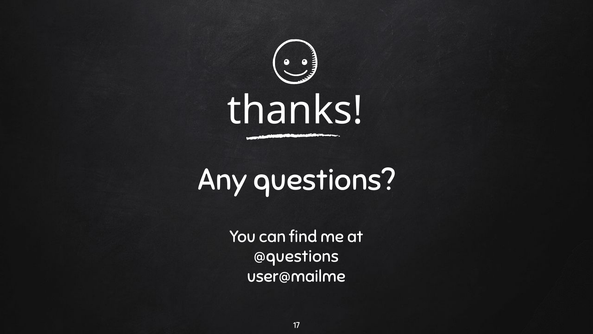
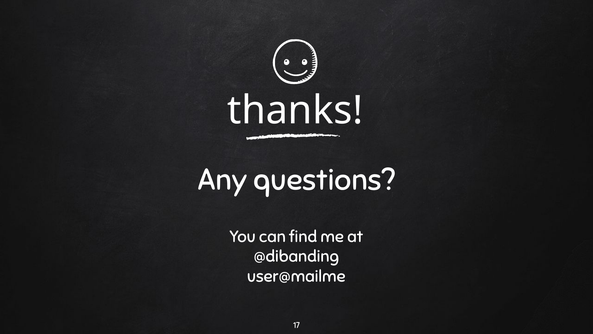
@questions: @questions -> @dibanding
